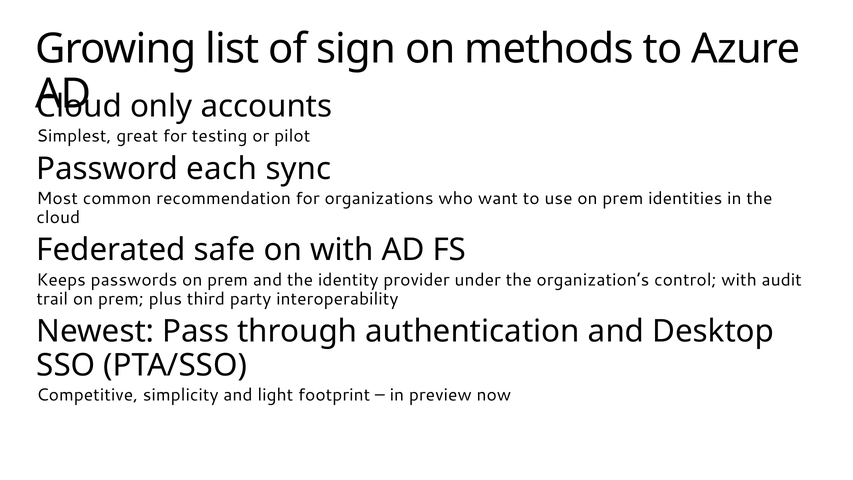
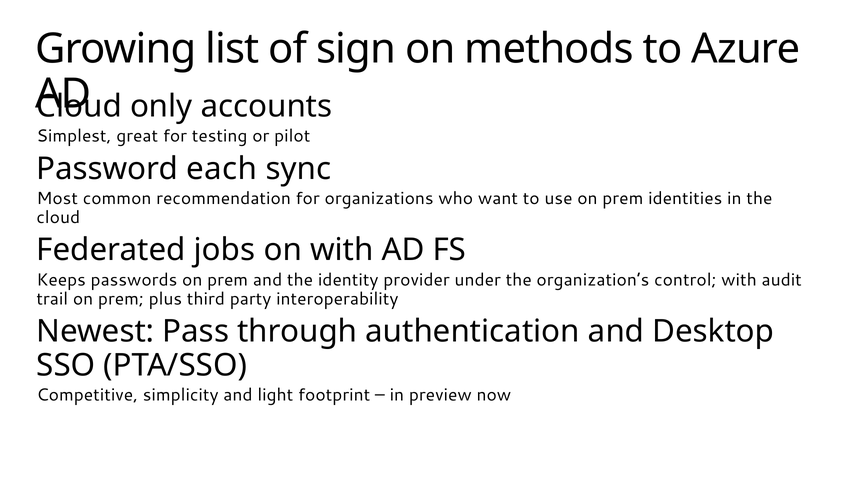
safe: safe -> jobs
